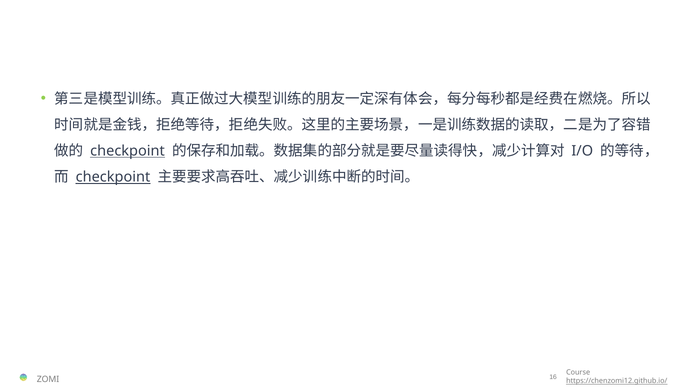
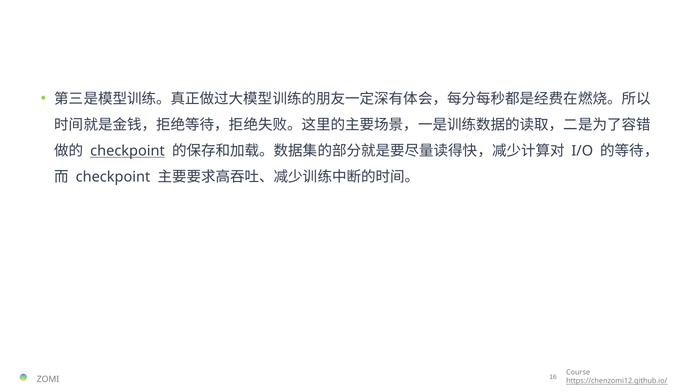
checkpoint at (113, 177) underline: present -> none
